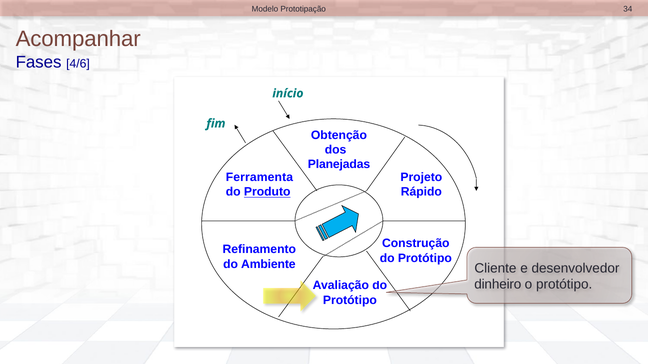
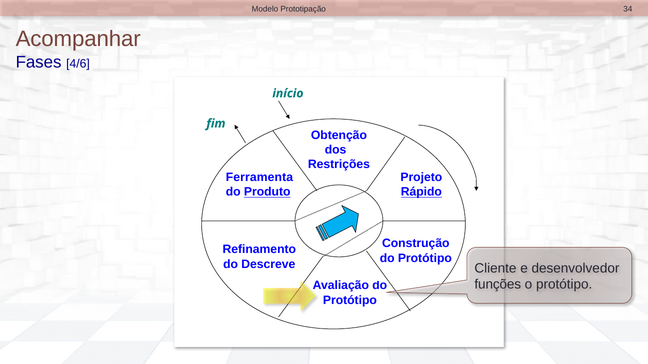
Planejadas: Planejadas -> Restrições
Rápido underline: none -> present
Ambiente: Ambiente -> Descreve
dinheiro: dinheiro -> funções
